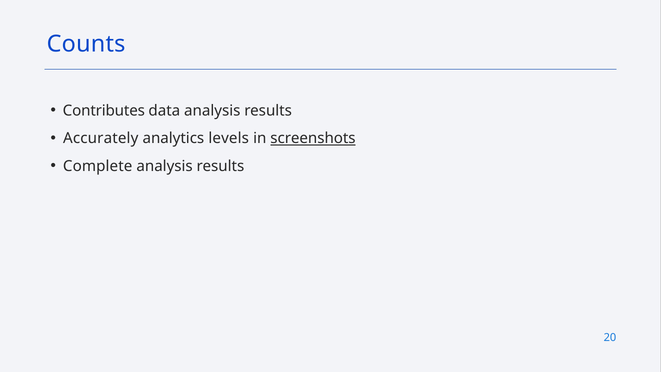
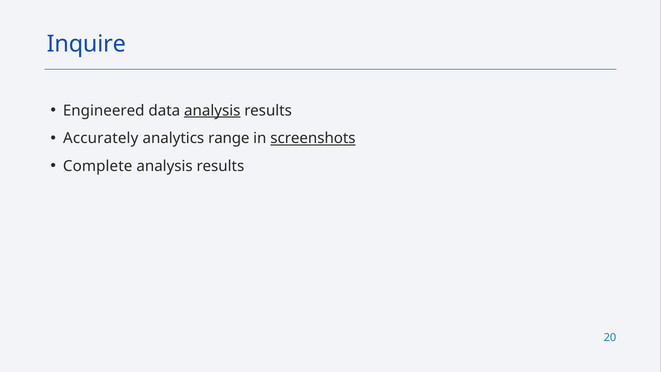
Counts: Counts -> Inquire
Contributes: Contributes -> Engineered
analysis at (212, 111) underline: none -> present
levels: levels -> range
